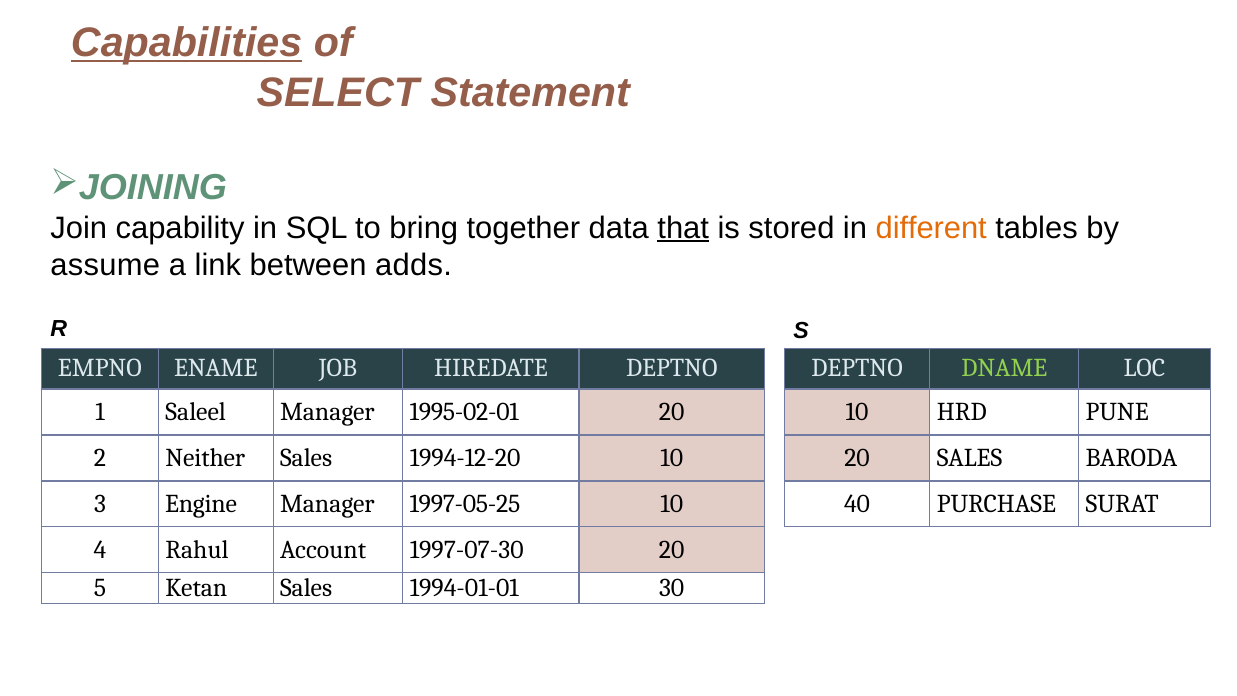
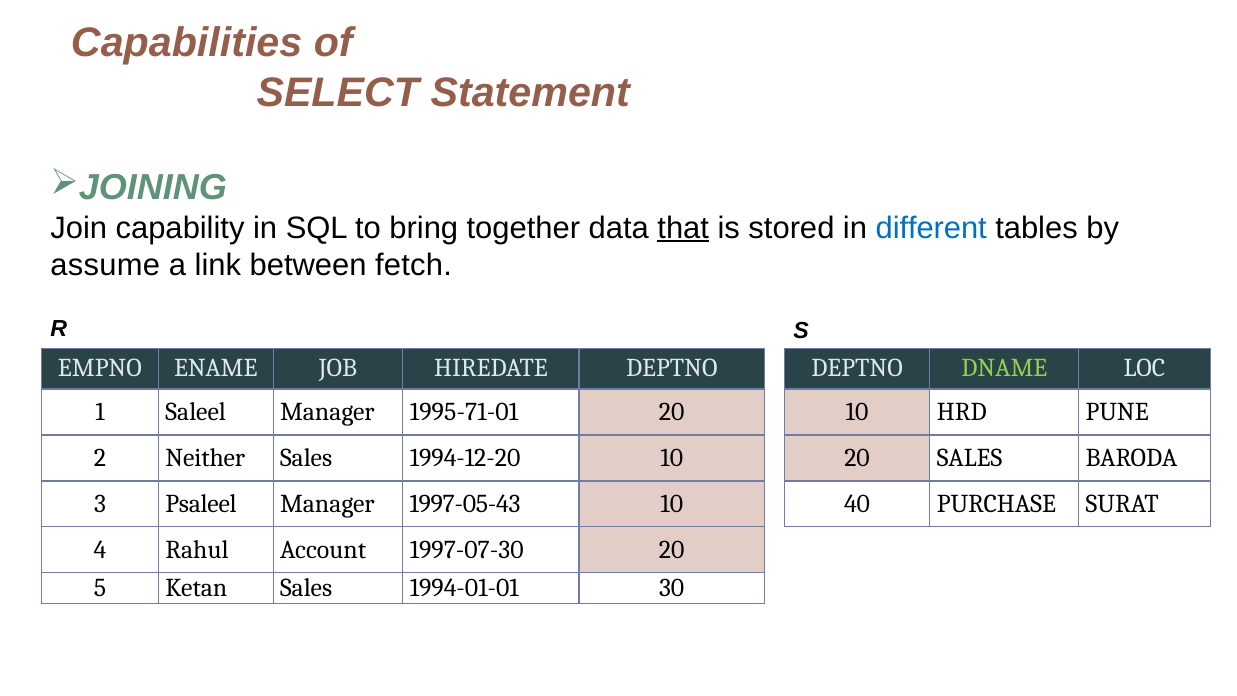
Capabilities underline: present -> none
different colour: orange -> blue
adds: adds -> fetch
1995-02-01: 1995-02-01 -> 1995-71-01
Engine: Engine -> Psaleel
1997-05-25: 1997-05-25 -> 1997-05-43
